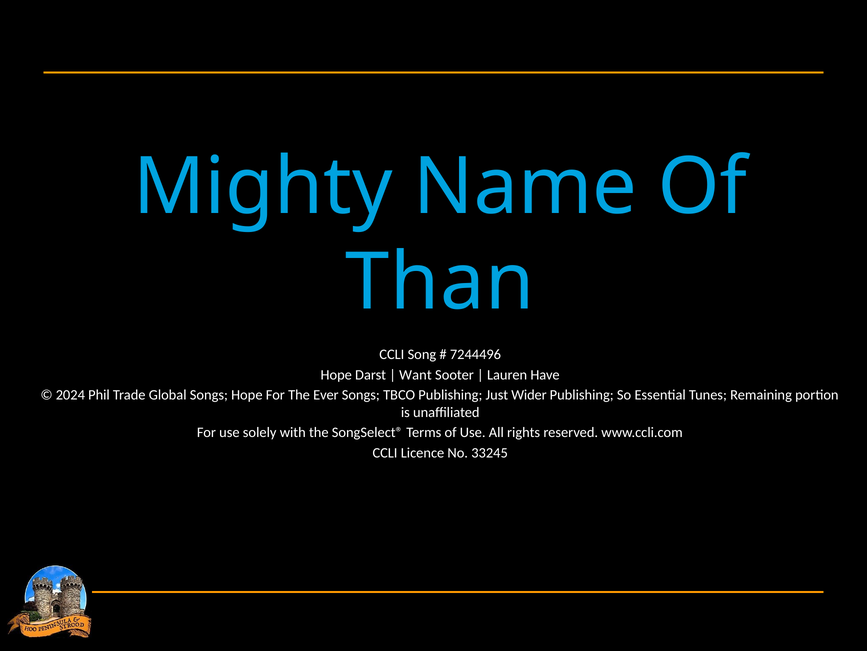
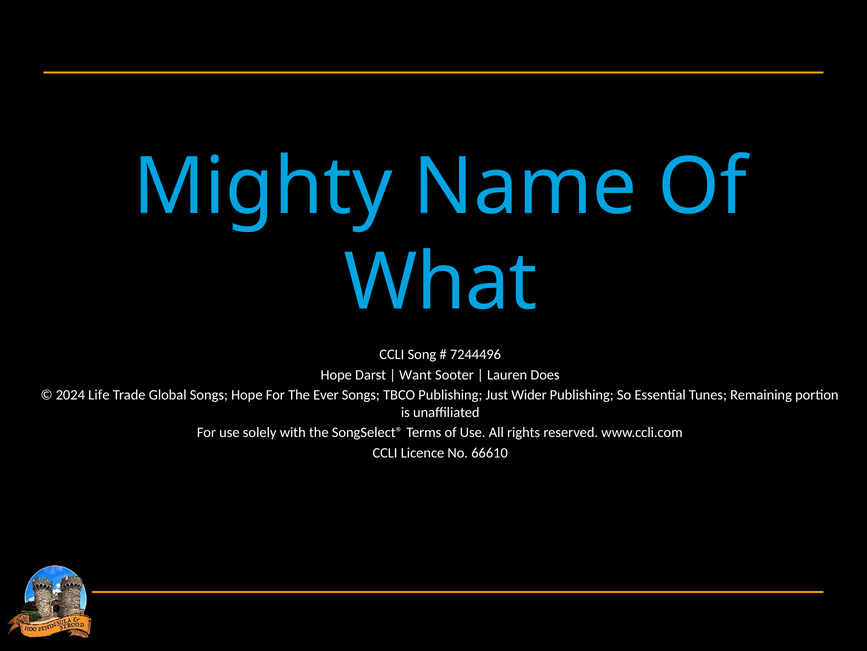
Than: Than -> What
Have: Have -> Does
Phil: Phil -> Life
33245: 33245 -> 66610
